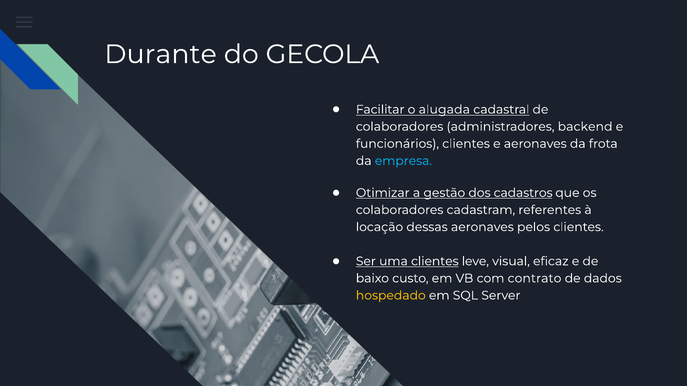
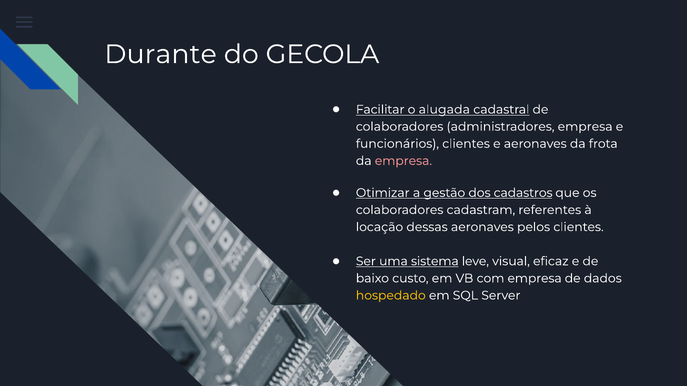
administradores backend: backend -> empresa
empresa at (403, 161) colour: light blue -> pink
uma clientes: clientes -> sistema
com contrato: contrato -> empresa
